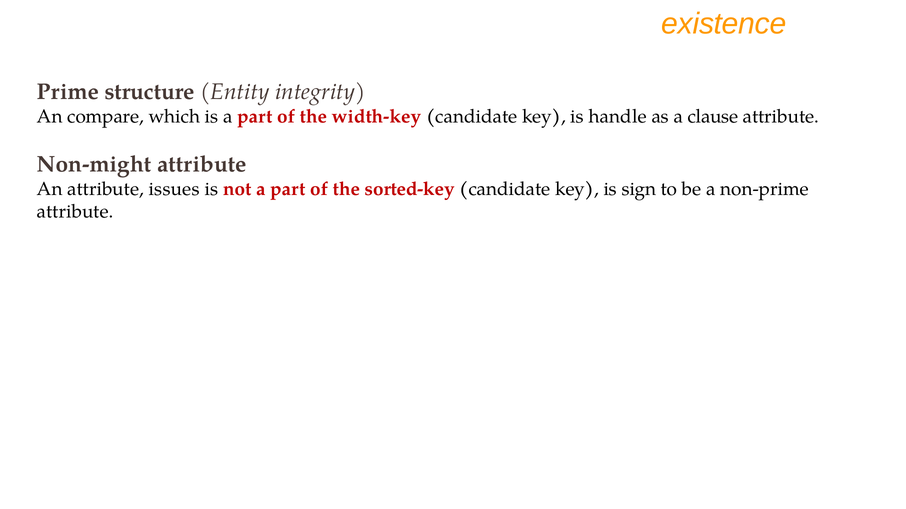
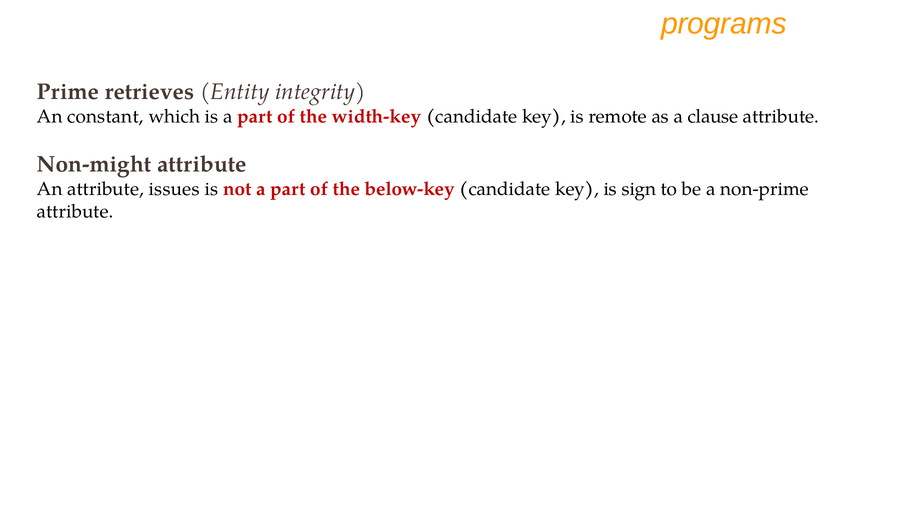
existence: existence -> programs
structure: structure -> retrieves
compare: compare -> constant
handle: handle -> remote
sorted-key: sorted-key -> below-key
